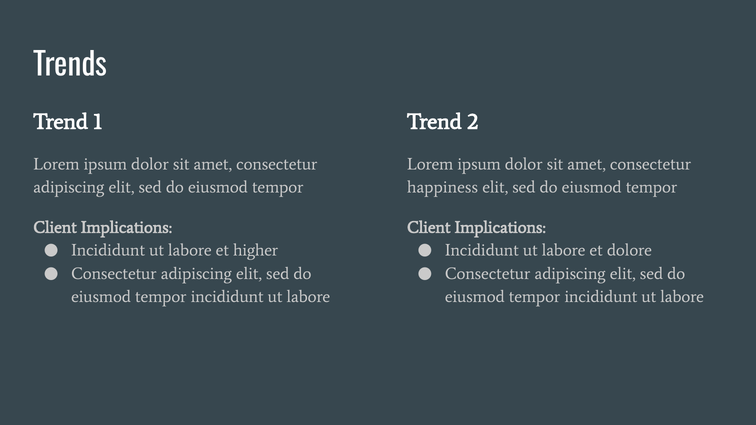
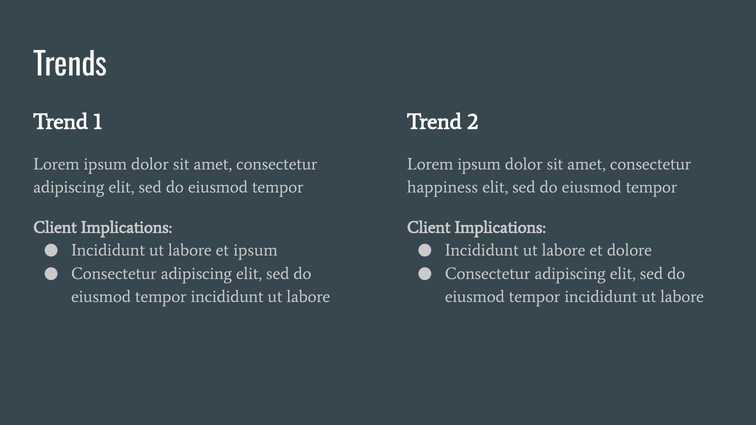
et higher: higher -> ipsum
